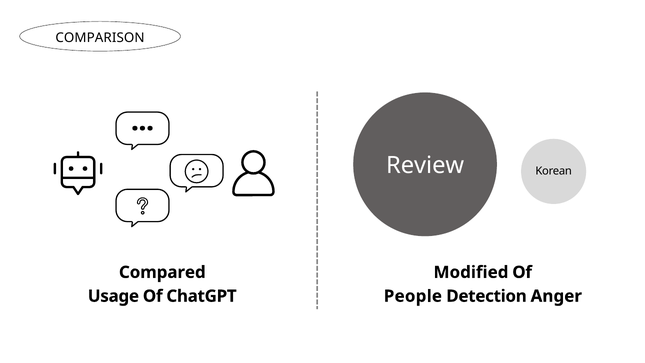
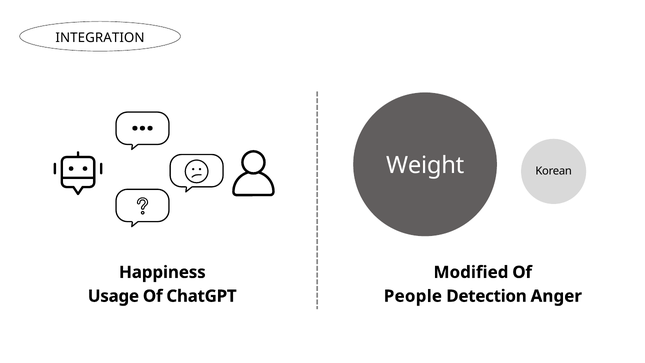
COMPARISON: COMPARISON -> INTEGRATION
Review: Review -> Weight
Compared: Compared -> Happiness
